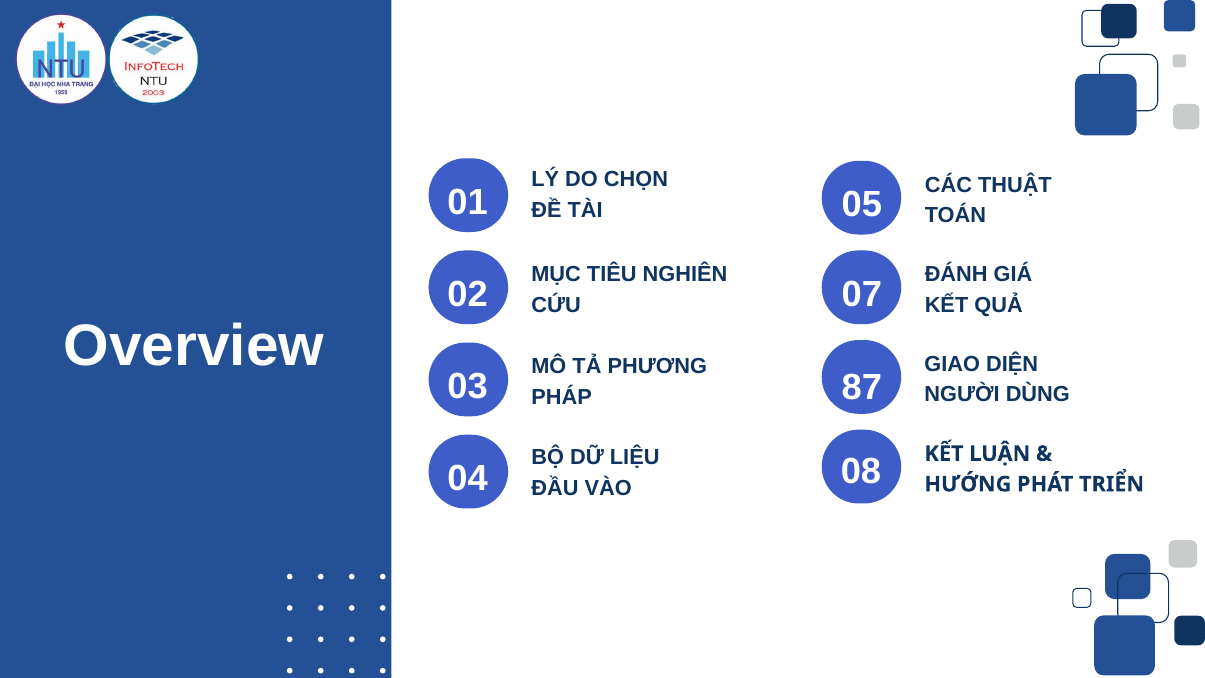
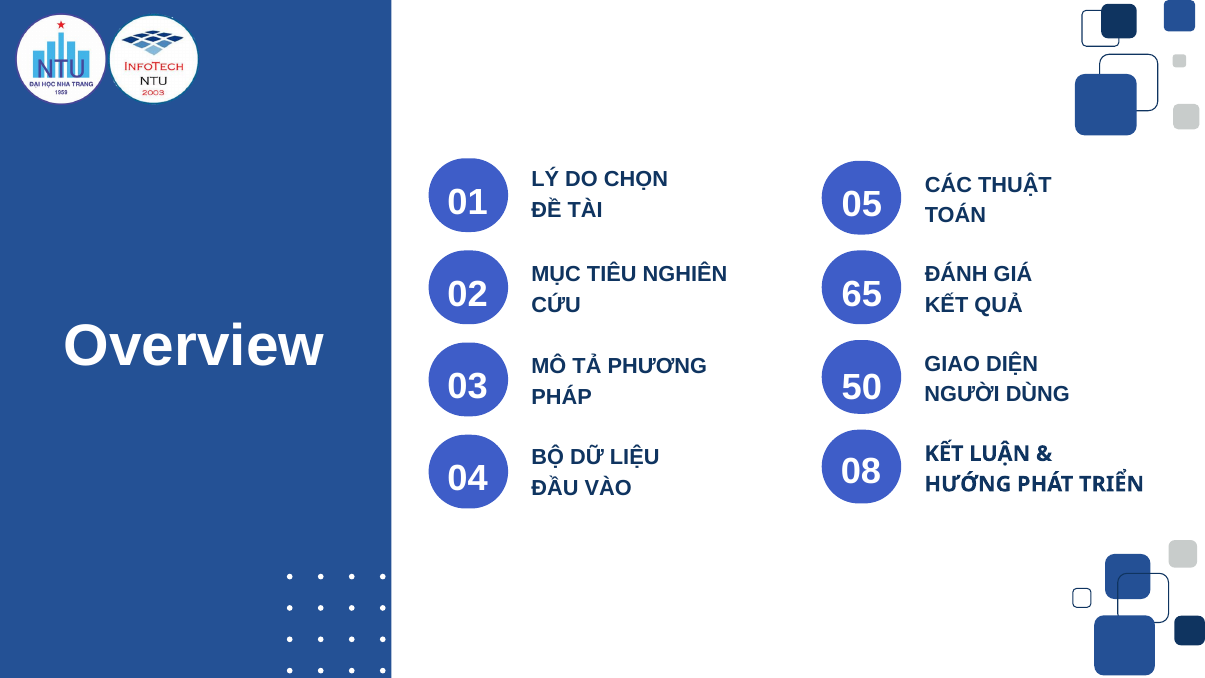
07: 07 -> 65
87: 87 -> 50
